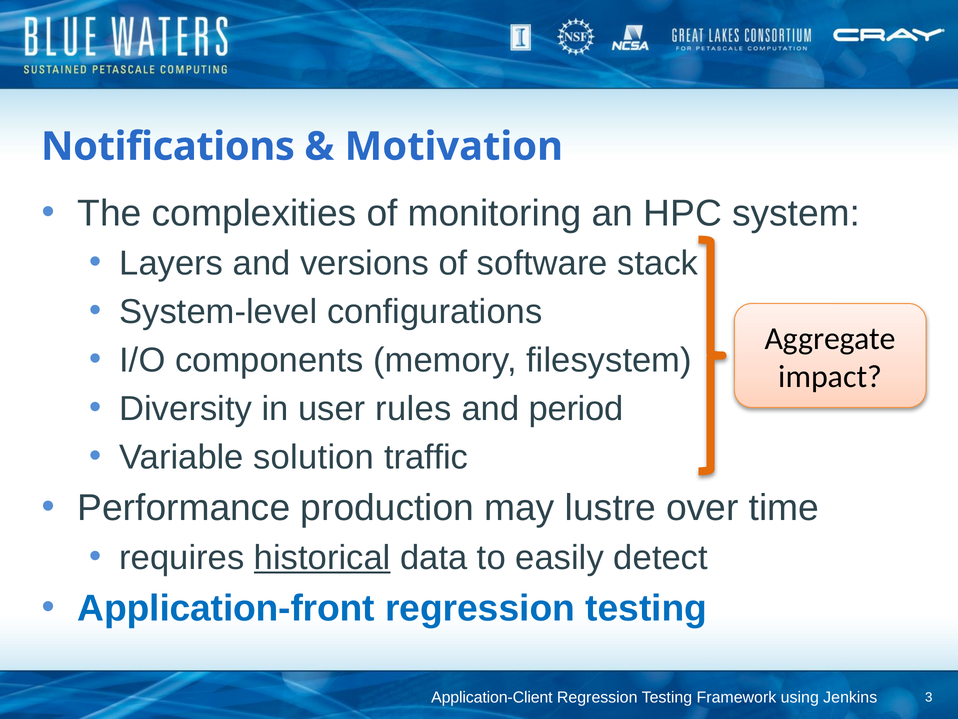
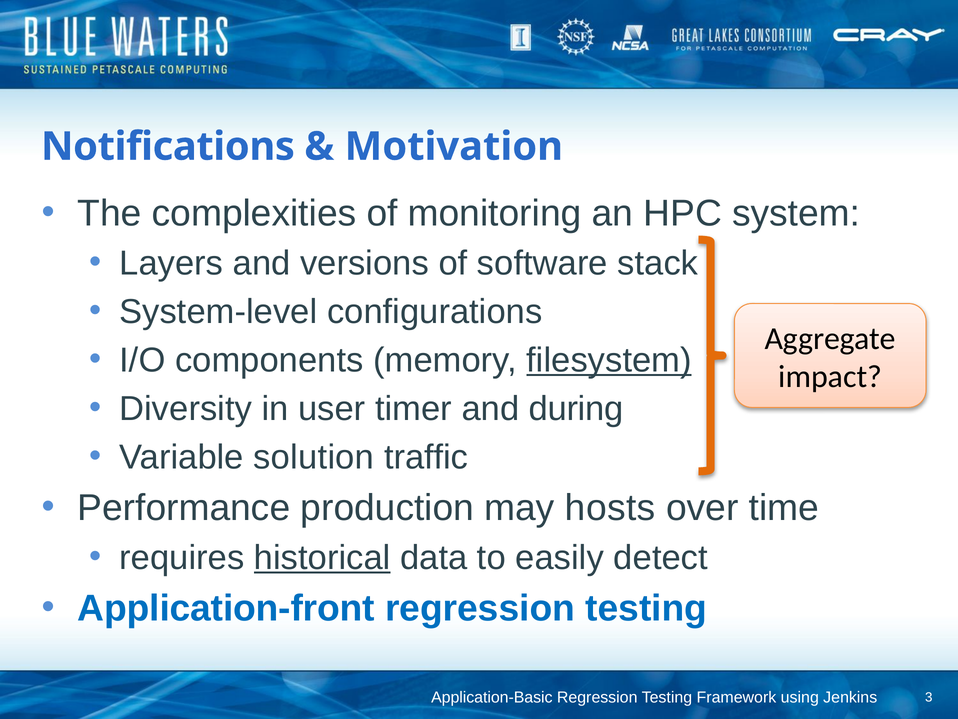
filesystem underline: none -> present
rules: rules -> timer
period: period -> during
lustre: lustre -> hosts
Application-Client: Application-Client -> Application-Basic
